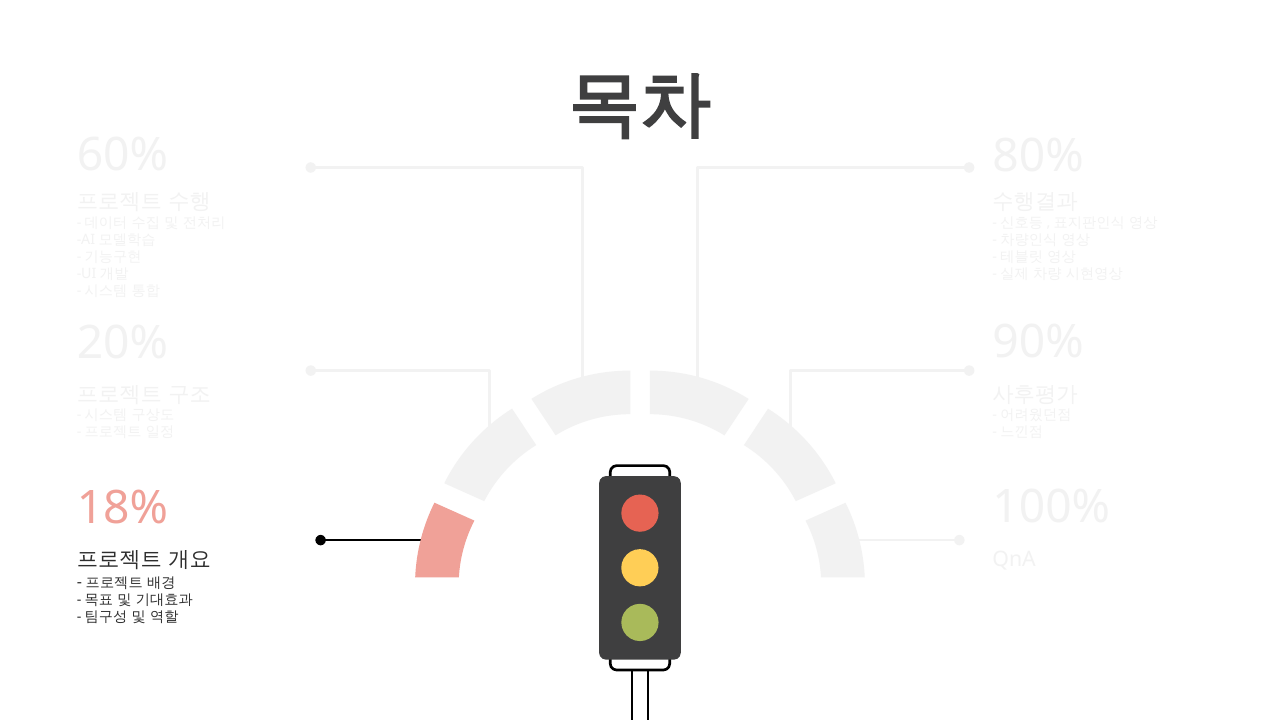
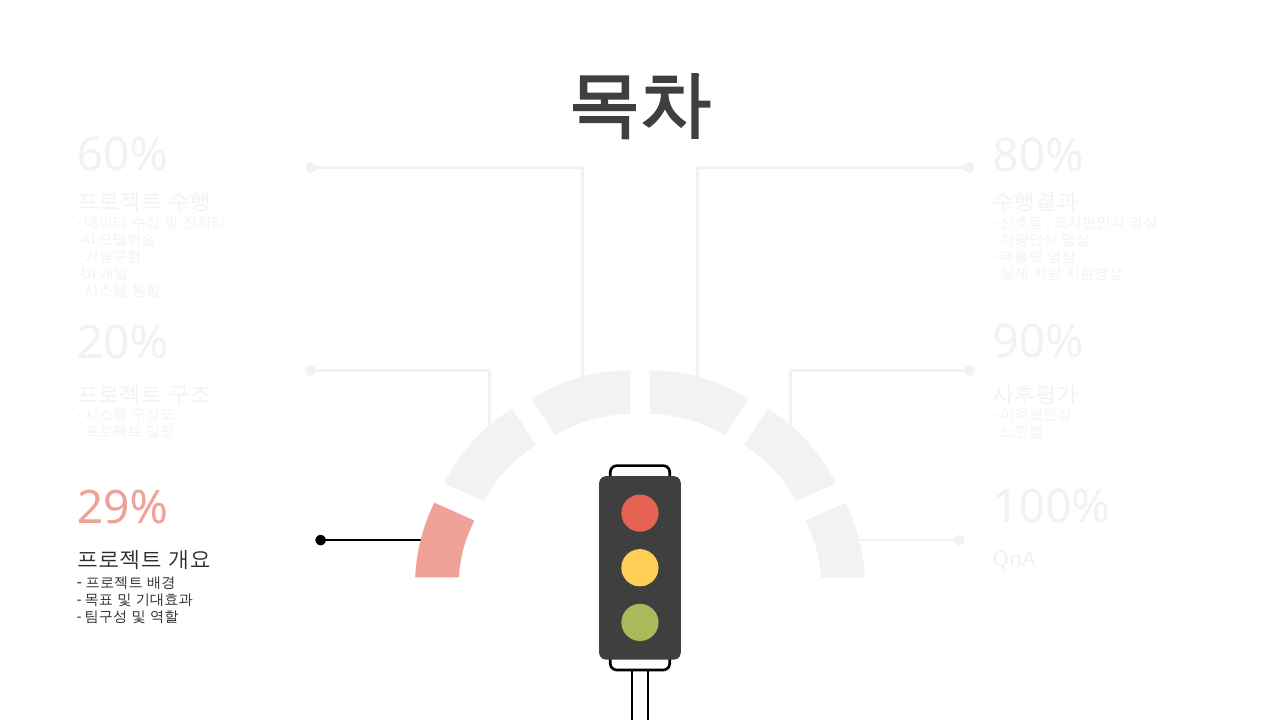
18%: 18% -> 29%
